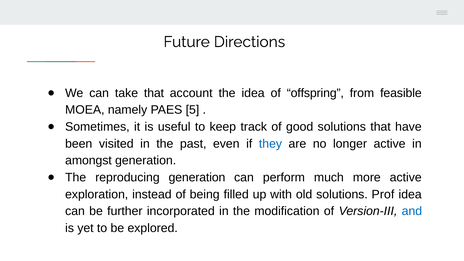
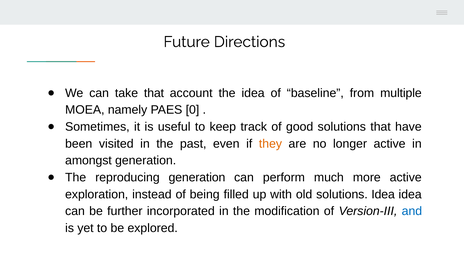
offspring: offspring -> baseline
feasible: feasible -> multiple
5: 5 -> 0
they colour: blue -> orange
solutions Prof: Prof -> Idea
